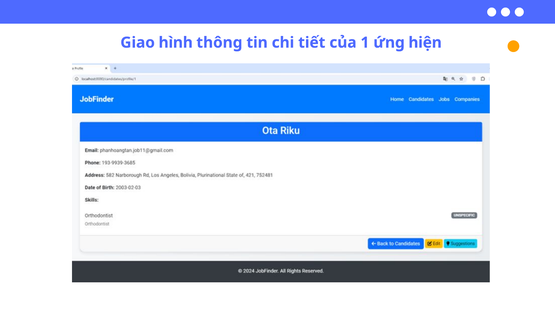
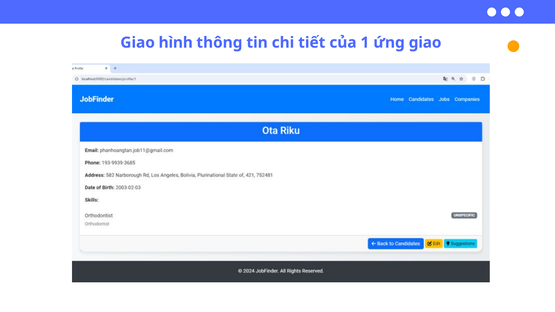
ứng hiện: hiện -> giao
